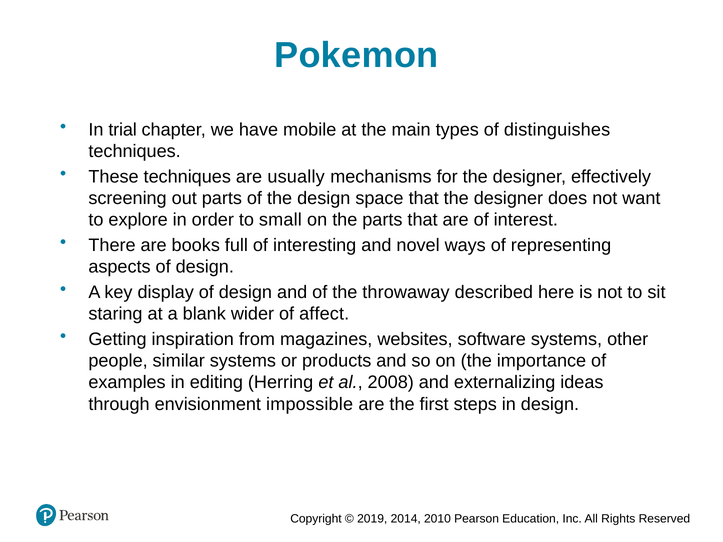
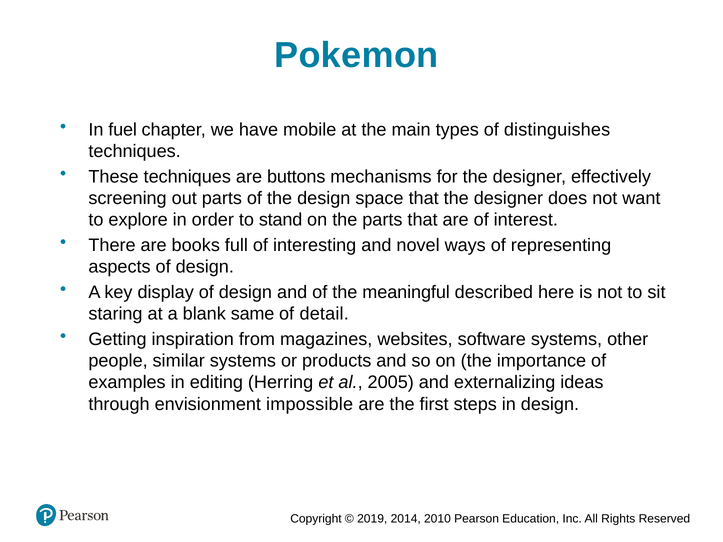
trial: trial -> fuel
usually: usually -> buttons
small: small -> stand
throwaway: throwaway -> meaningful
wider: wider -> same
affect: affect -> detail
2008: 2008 -> 2005
